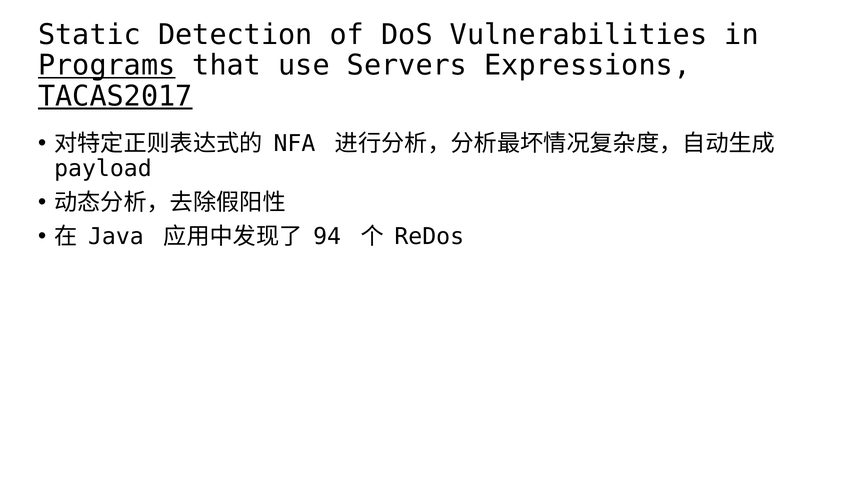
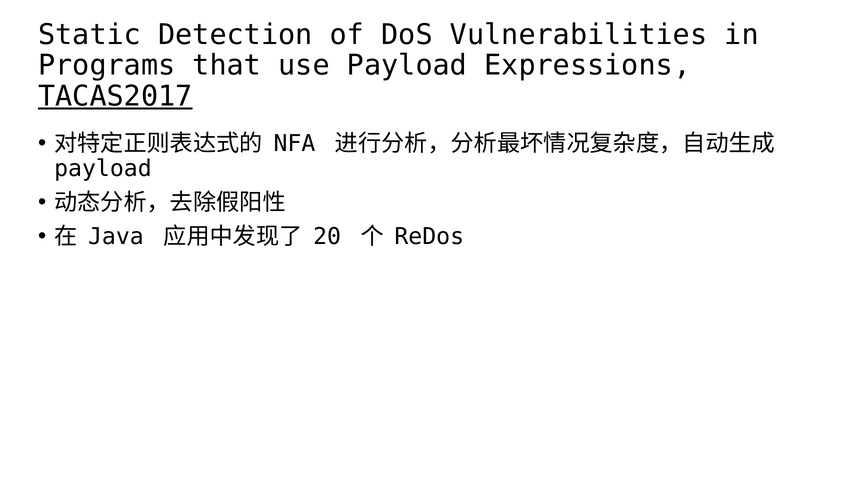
Programs underline: present -> none
use Servers: Servers -> Payload
94: 94 -> 20
